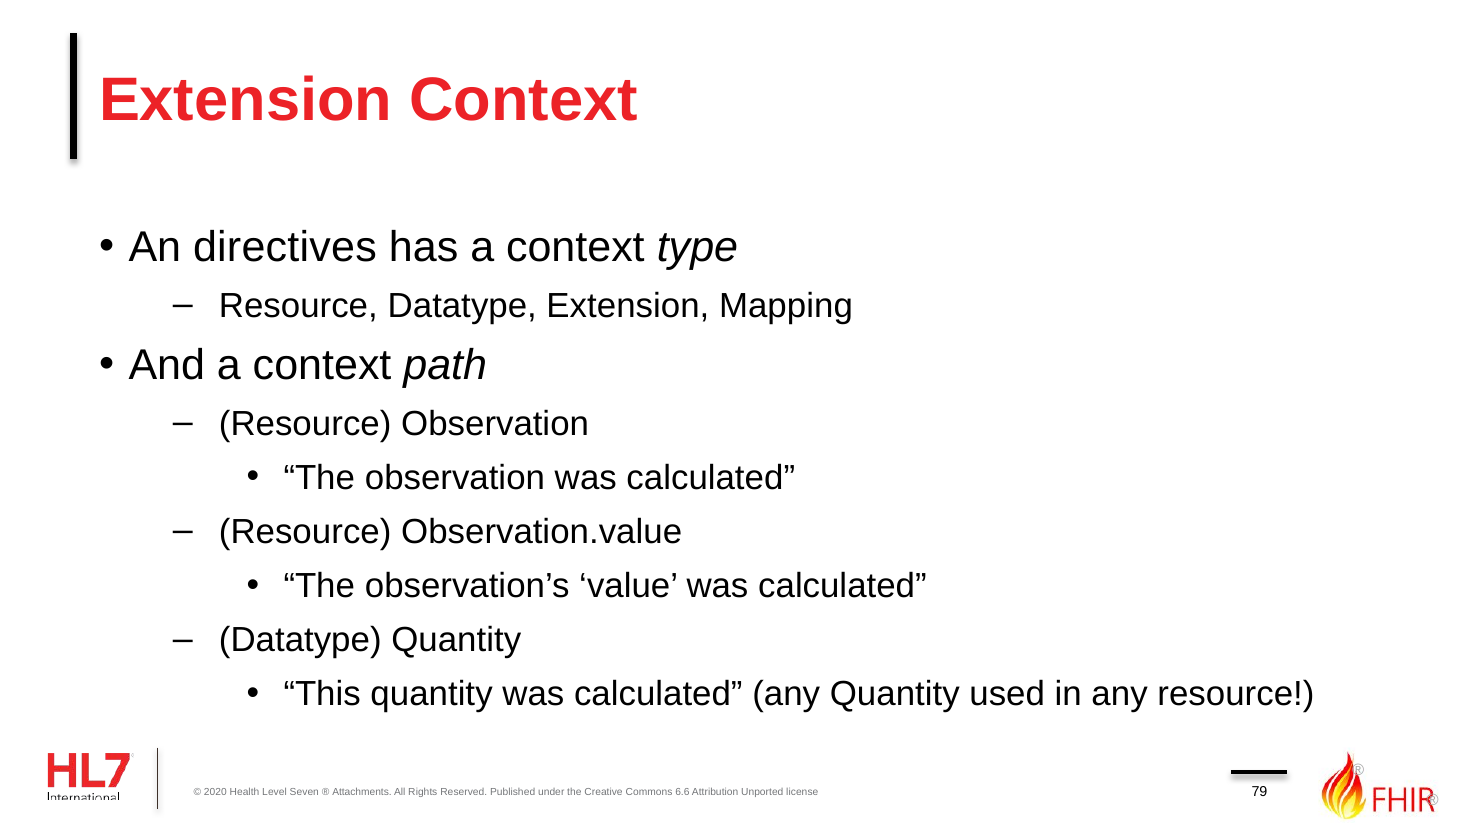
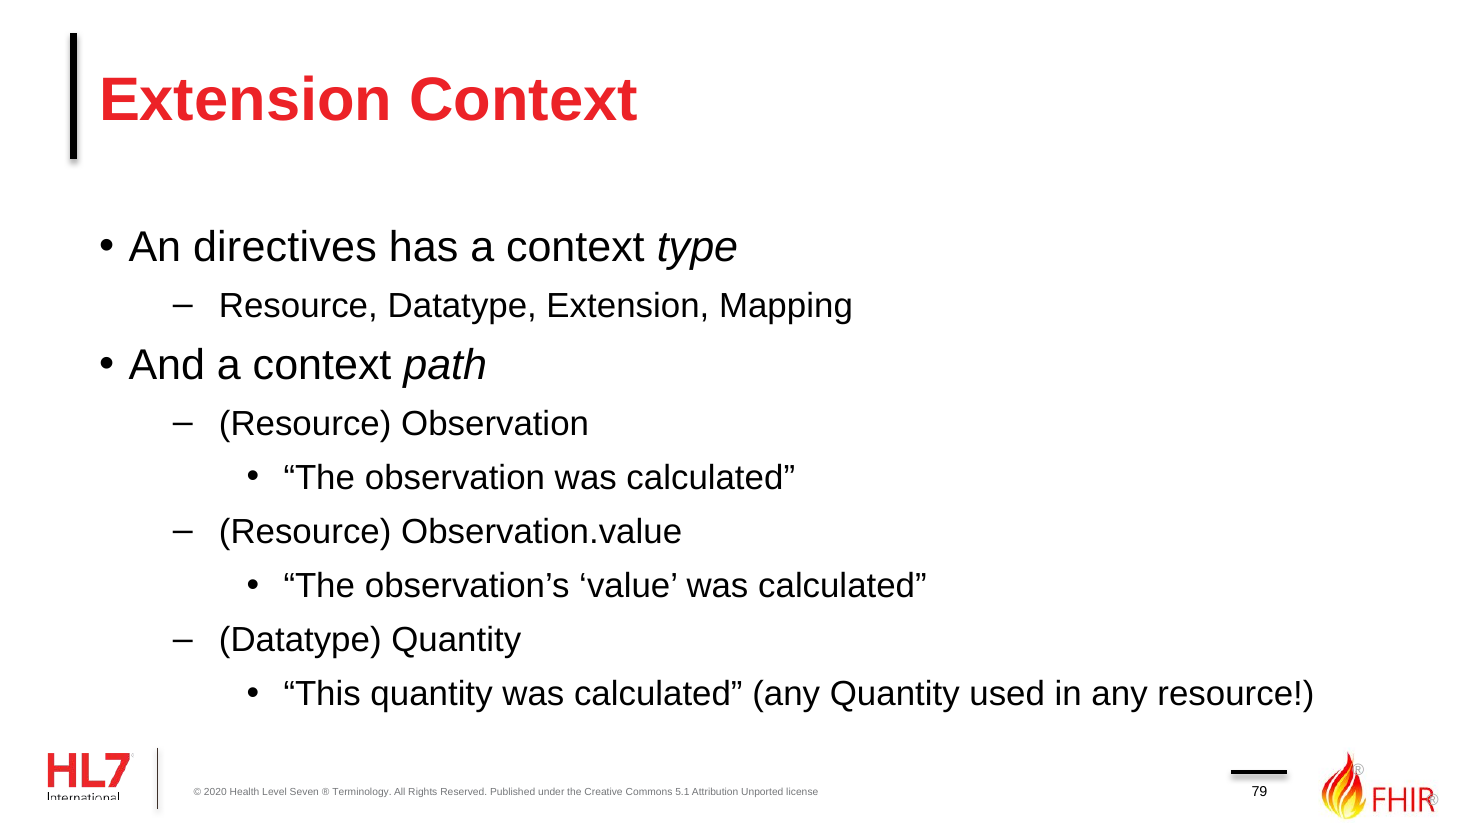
Attachments: Attachments -> Terminology
6.6: 6.6 -> 5.1
